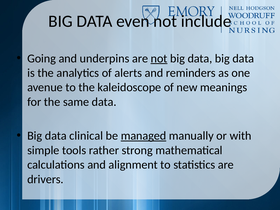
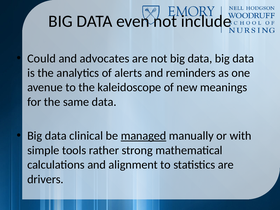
Going: Going -> Could
underpins: underpins -> advocates
not at (159, 58) underline: present -> none
